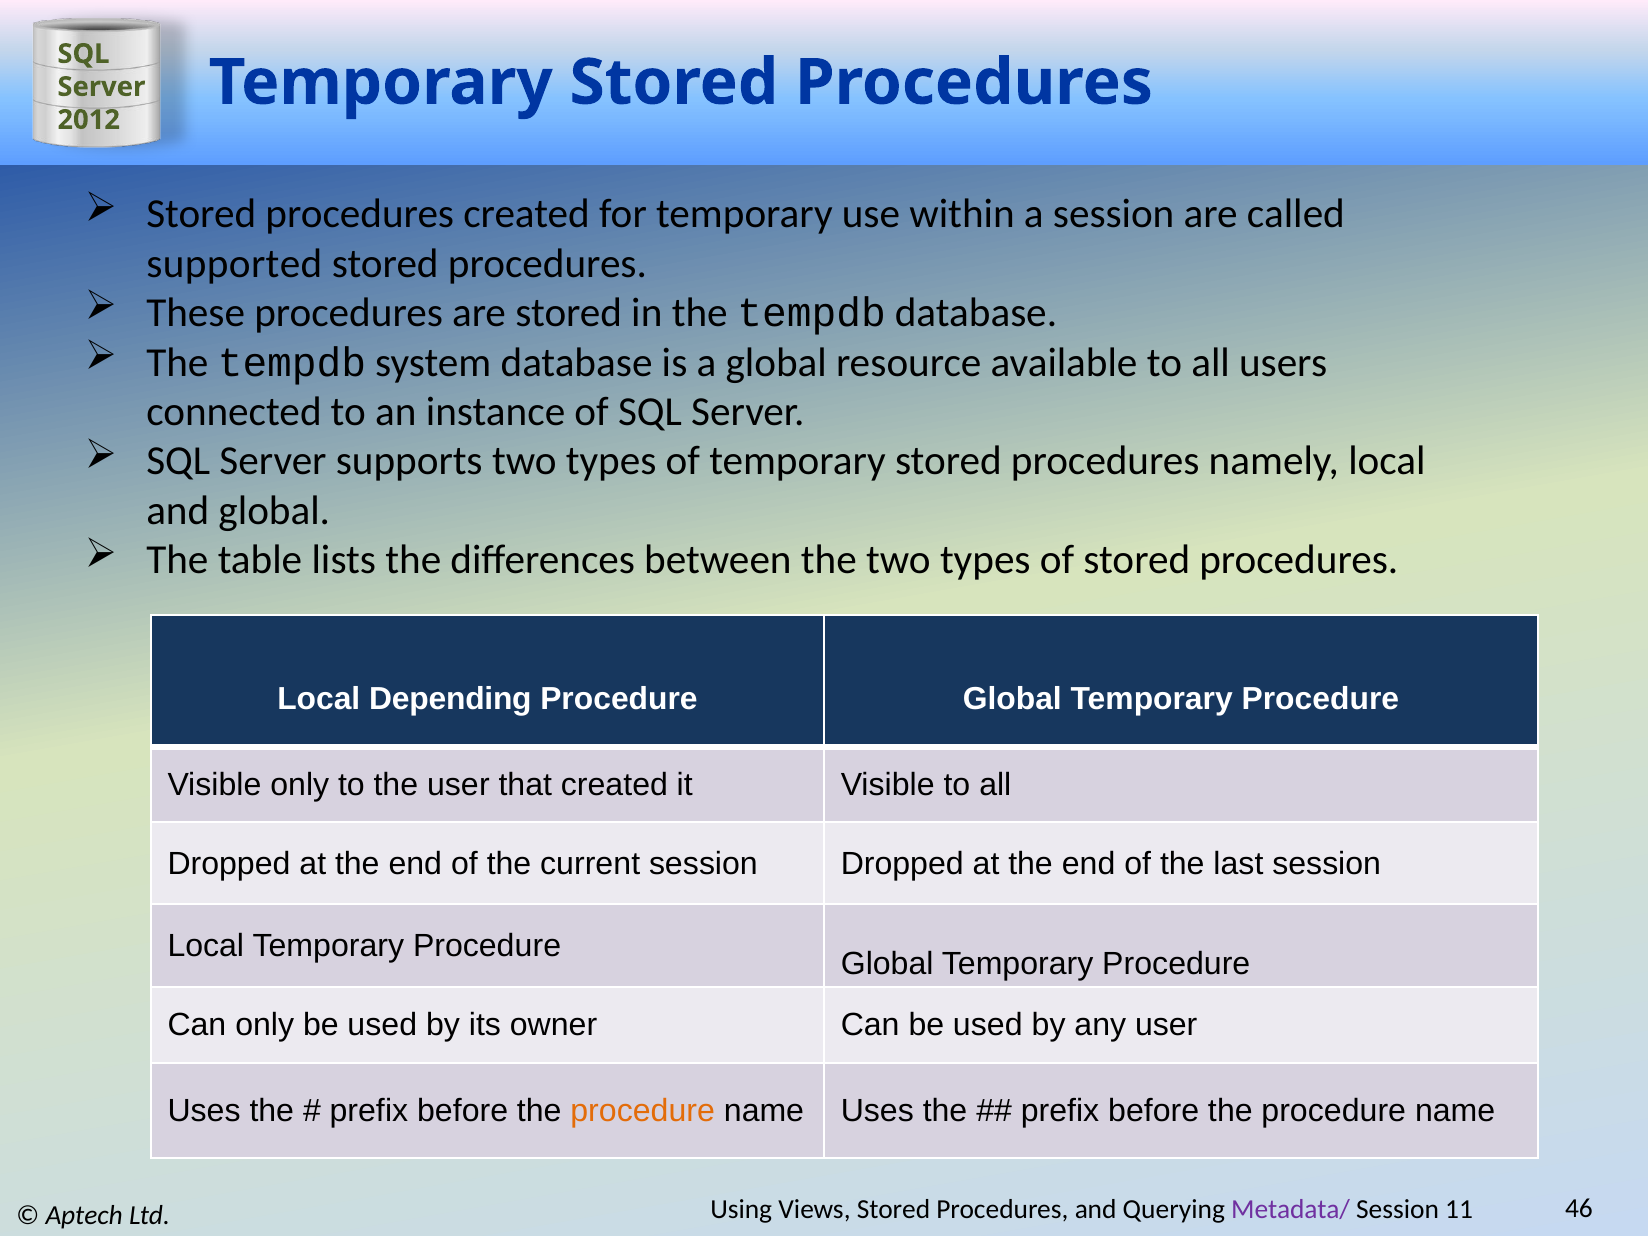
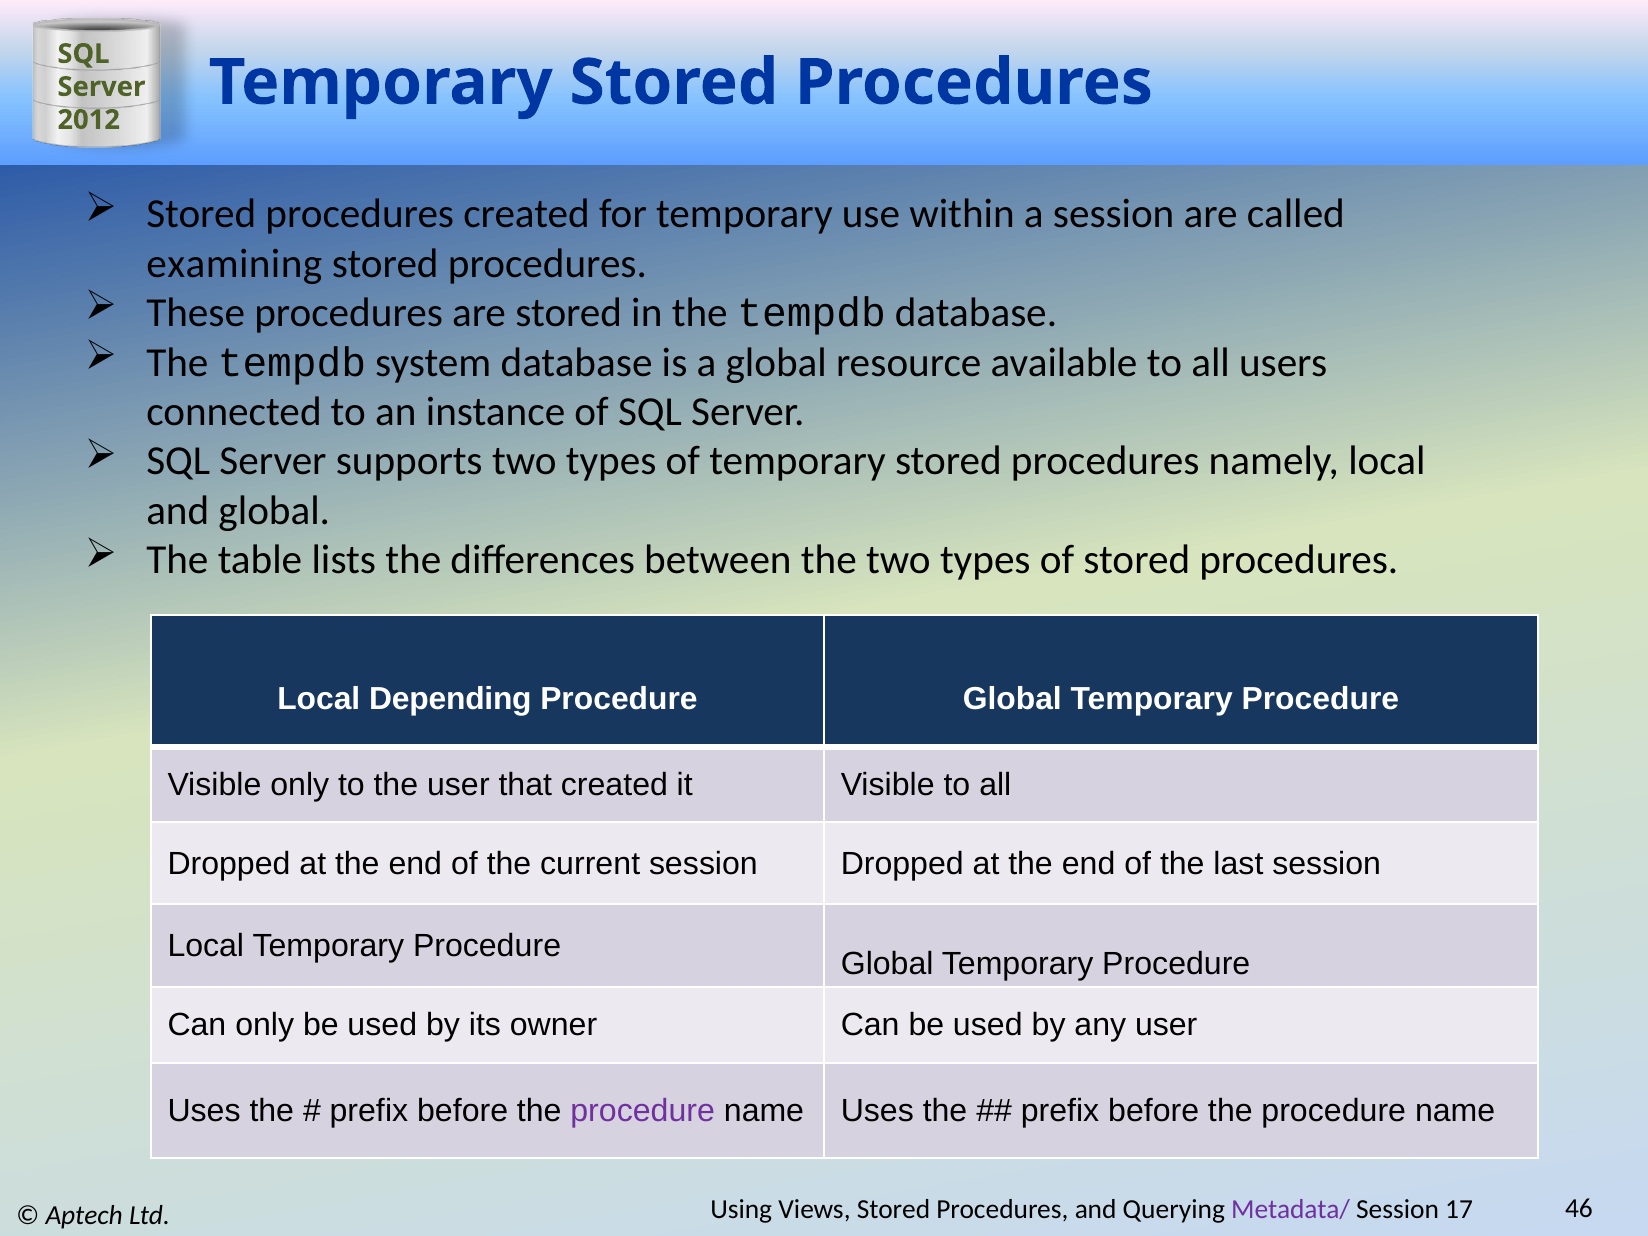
supported: supported -> examining
procedure at (643, 1111) colour: orange -> purple
11: 11 -> 17
